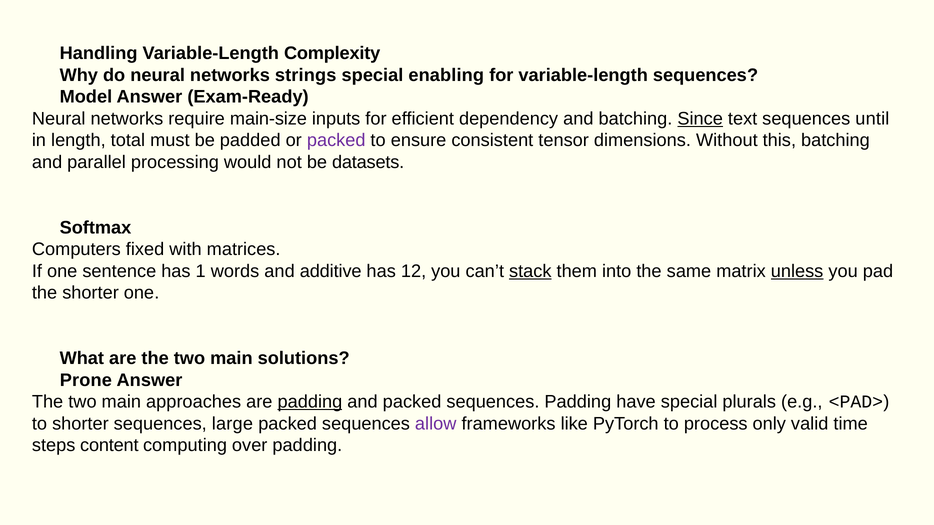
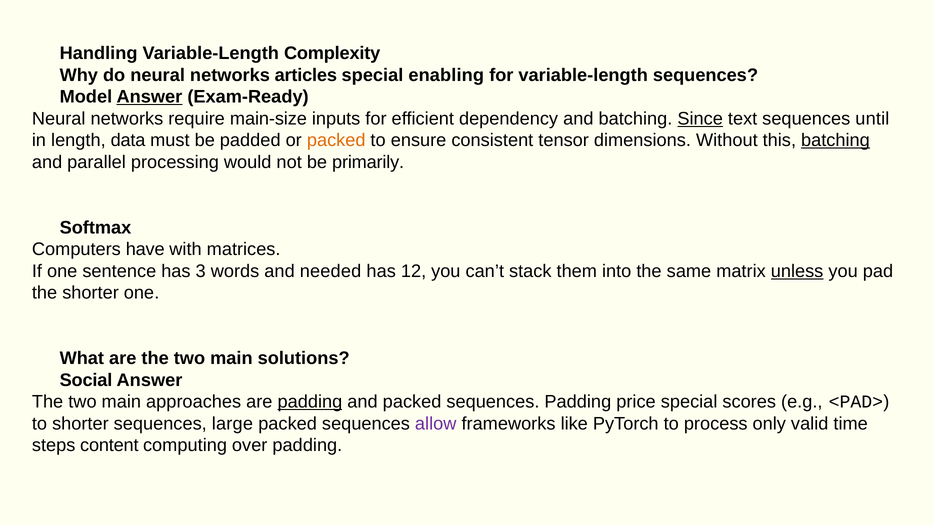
strings: strings -> articles
Answer at (149, 97) underline: none -> present
total: total -> data
packed at (336, 141) colour: purple -> orange
batching at (835, 141) underline: none -> present
datasets: datasets -> primarily
fixed: fixed -> have
1: 1 -> 3
additive: additive -> needed
stack underline: present -> none
Prone: Prone -> Social
have: have -> price
plurals: plurals -> scores
